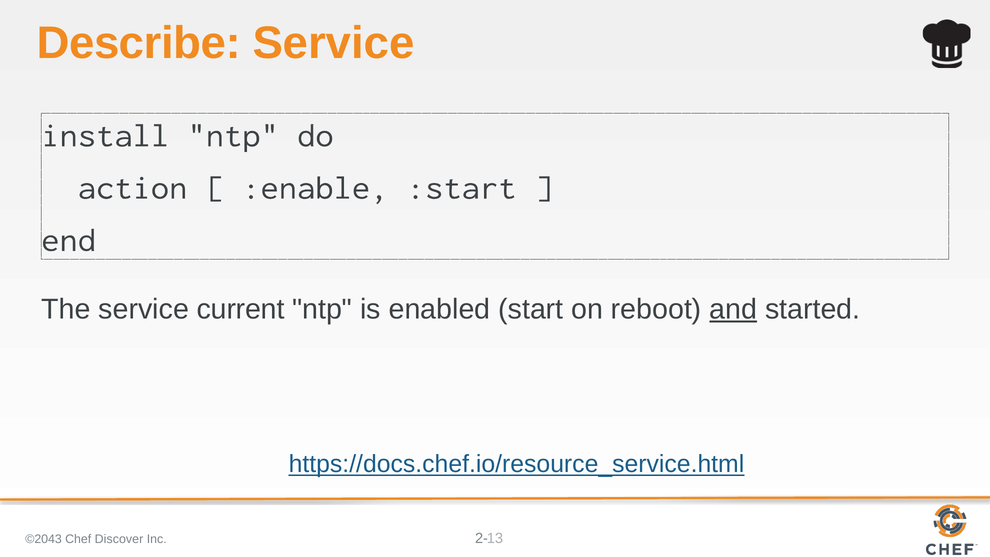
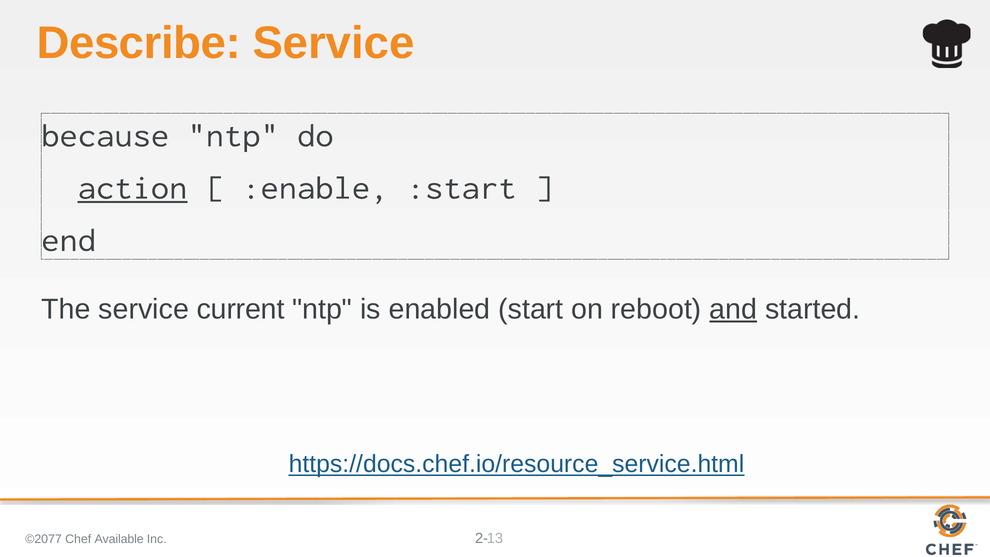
install: install -> because
action underline: none -> present
©2043: ©2043 -> ©2077
Discover: Discover -> Available
